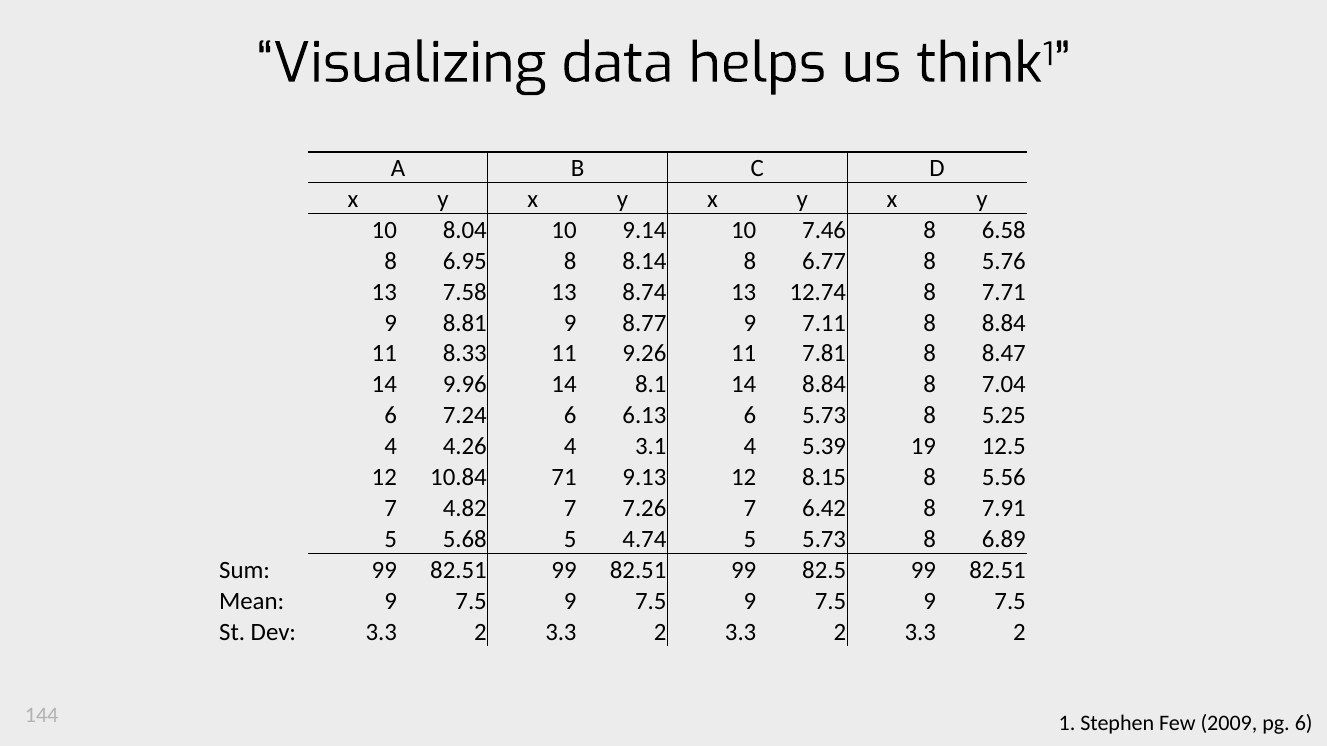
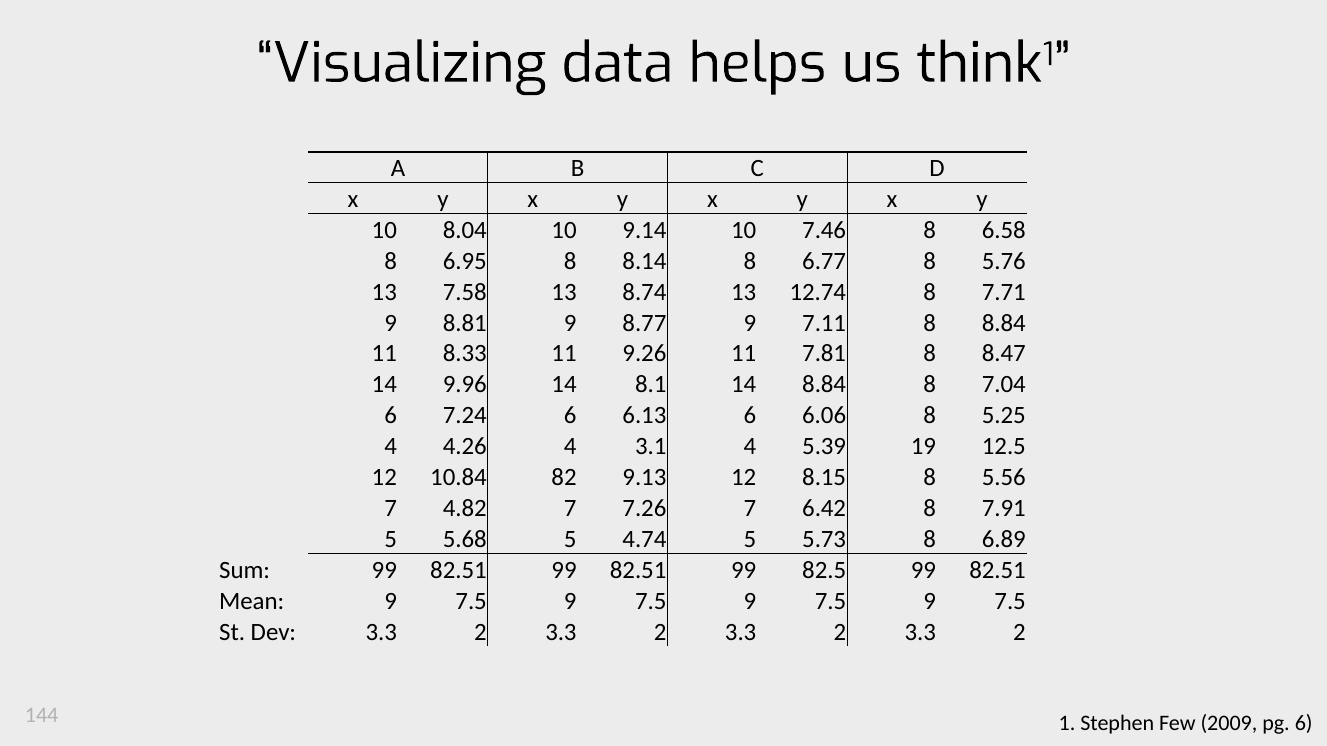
6 5.73: 5.73 -> 6.06
71: 71 -> 82
